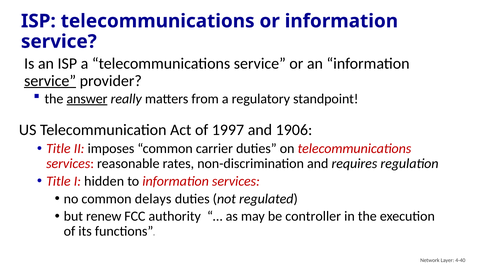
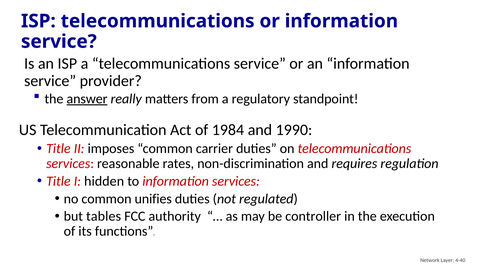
service at (50, 81) underline: present -> none
1997: 1997 -> 1984
1906: 1906 -> 1990
delays: delays -> unifies
renew: renew -> tables
